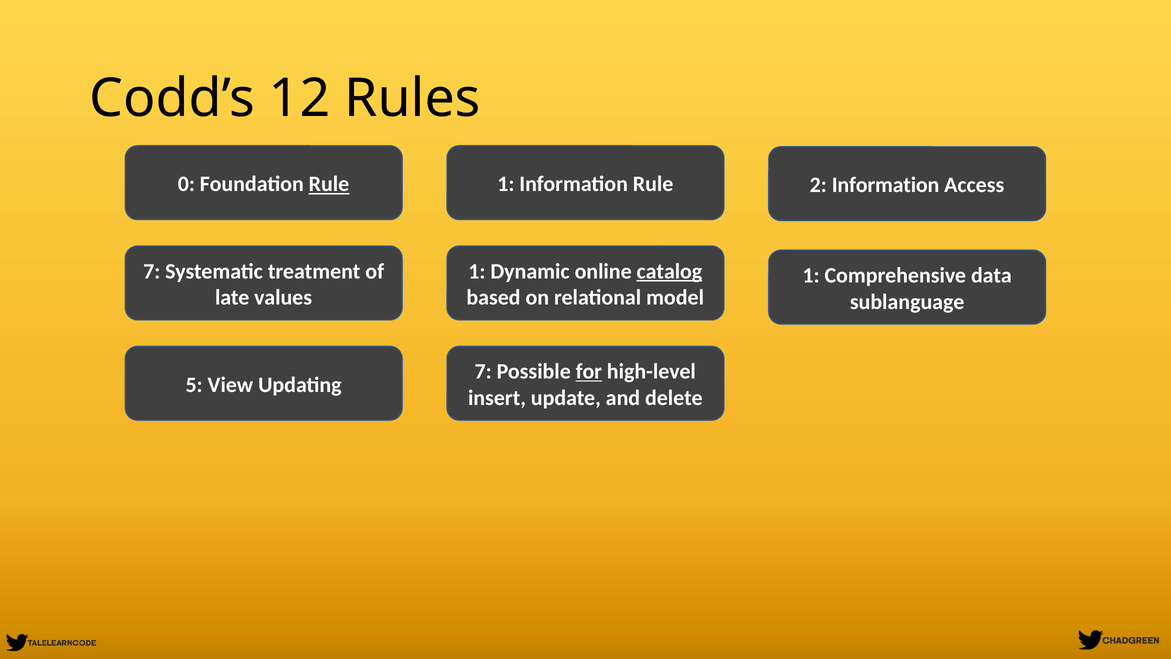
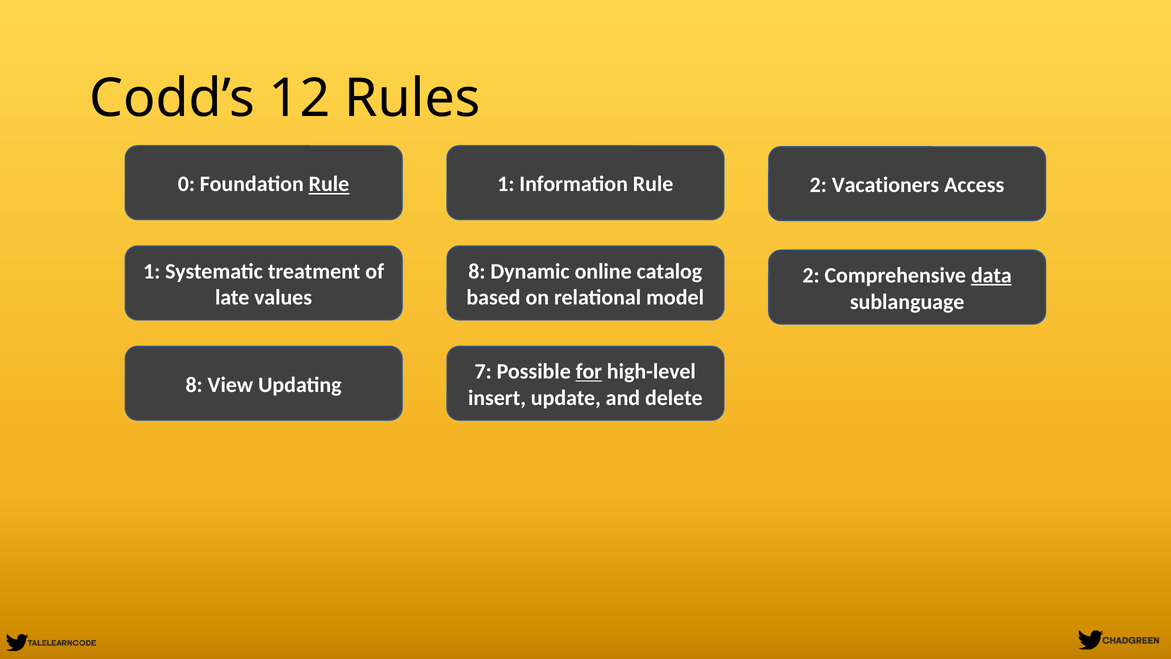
2 Information: Information -> Vacationers
7 at (152, 271): 7 -> 1
1 at (477, 271): 1 -> 8
catalog underline: present -> none
1 at (811, 275): 1 -> 2
data underline: none -> present
5 at (194, 385): 5 -> 8
